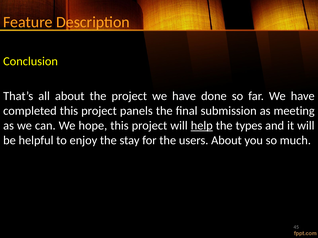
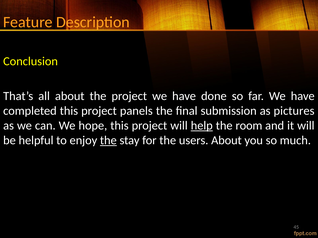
meeting: meeting -> pictures
types: types -> room
the at (108, 141) underline: none -> present
